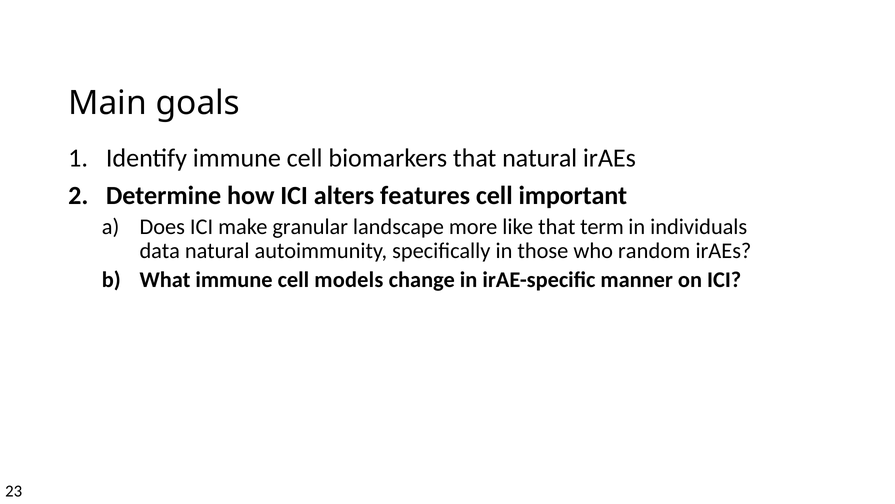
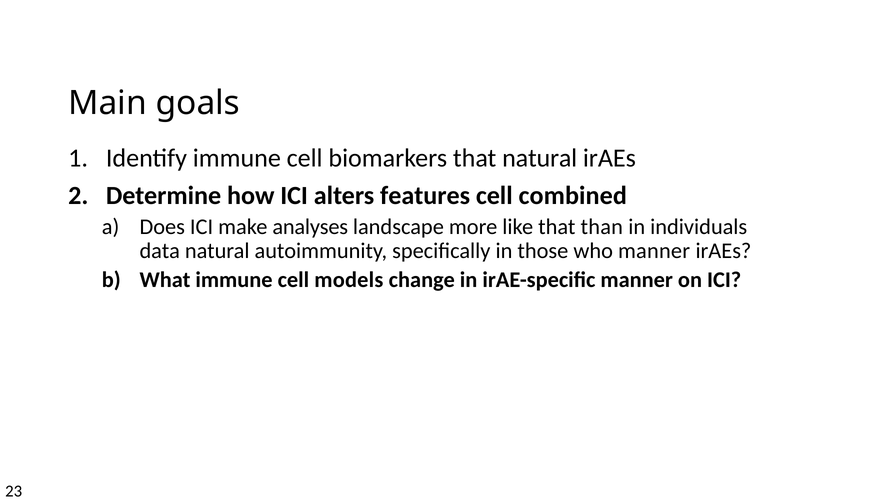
important: important -> combined
granular: granular -> analyses
term: term -> than
who random: random -> manner
